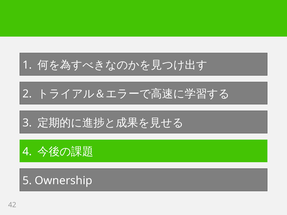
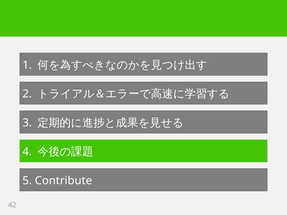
Ownership: Ownership -> Contribute
